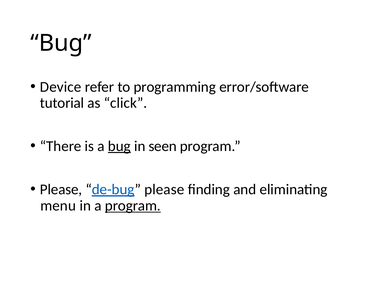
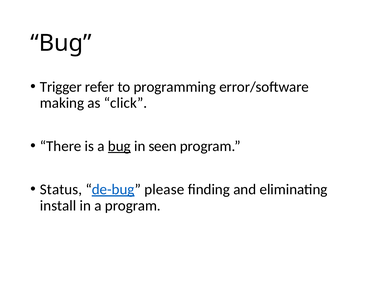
Device: Device -> Trigger
tutorial: tutorial -> making
Please at (61, 190): Please -> Status
menu: menu -> install
program at (133, 206) underline: present -> none
